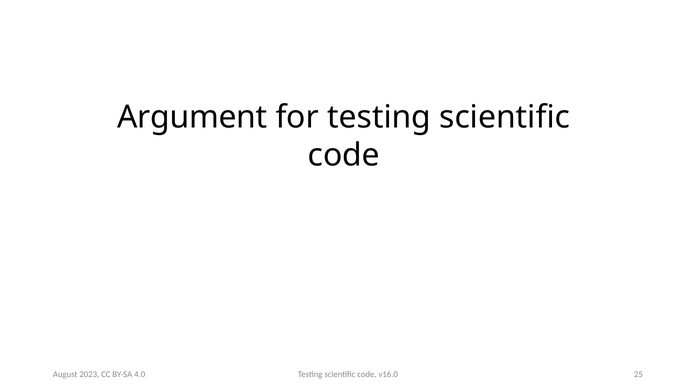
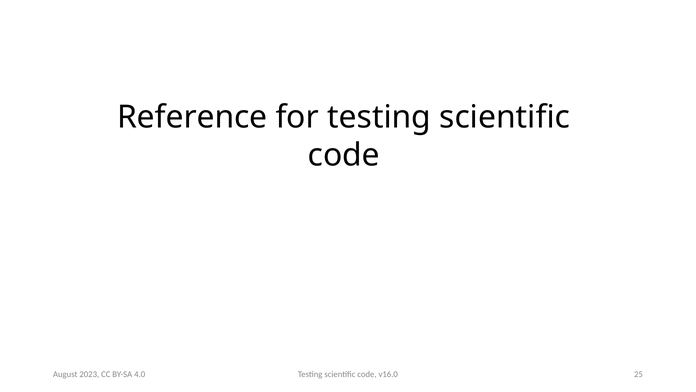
Argument: Argument -> Reference
